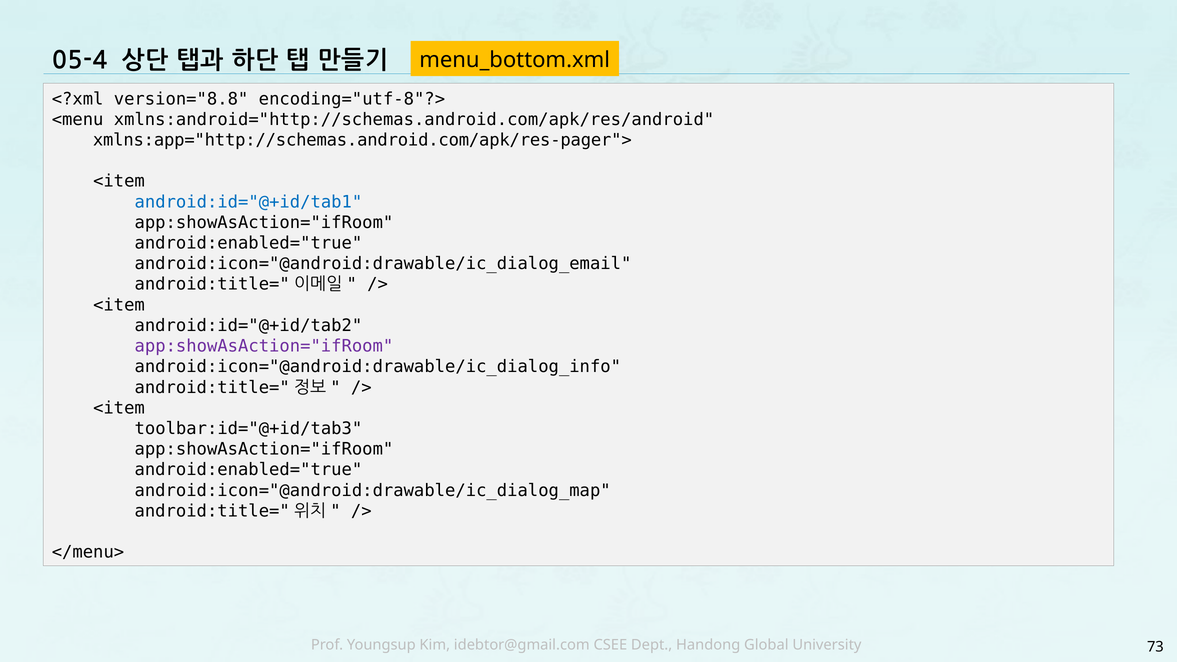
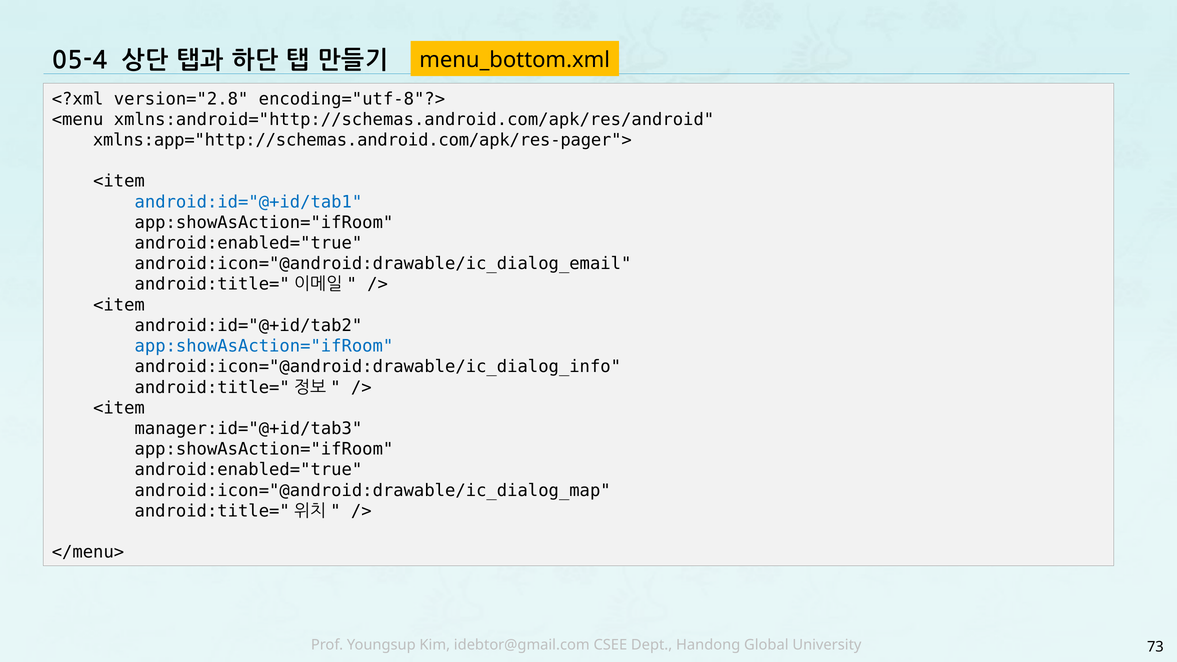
version="8.8: version="8.8 -> version="2.8
app:showAsAction="ifRoom at (264, 346) colour: purple -> blue
toolbar:id="@+id/tab3: toolbar:id="@+id/tab3 -> manager:id="@+id/tab3
